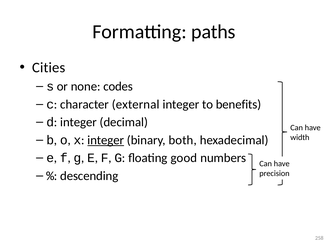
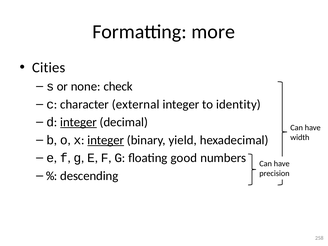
paths: paths -> more
codes: codes -> check
benefits: benefits -> identity
integer at (79, 122) underline: none -> present
both: both -> yield
